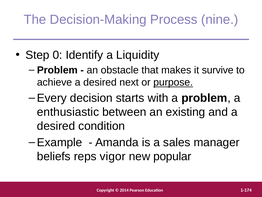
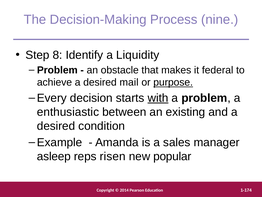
0: 0 -> 8
survive: survive -> federal
next: next -> mail
with underline: none -> present
beliefs: beliefs -> asleep
vigor: vigor -> risen
